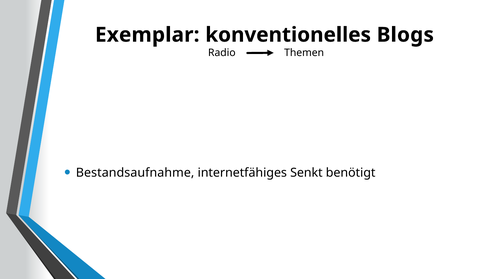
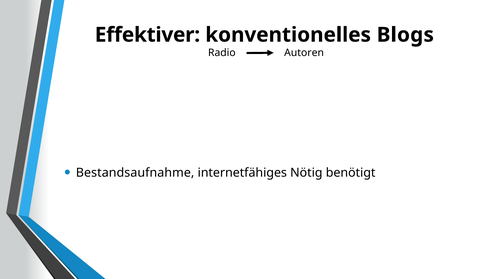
Exemplar: Exemplar -> Effektiver
Themen: Themen -> Autoren
Senkt: Senkt -> Nötig
